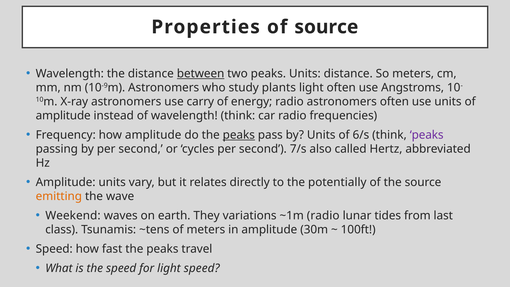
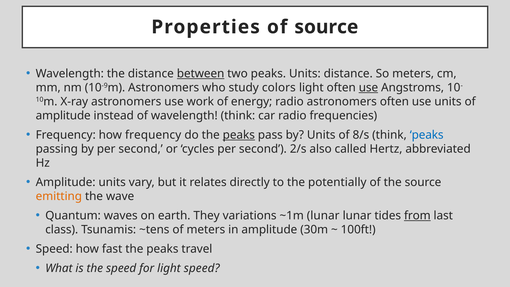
plants: plants -> colors
use at (368, 88) underline: none -> present
carry: carry -> work
how amplitude: amplitude -> frequency
6/s: 6/s -> 8/s
peaks at (427, 135) colour: purple -> blue
7/s: 7/s -> 2/s
Weekend: Weekend -> Quantum
~1m radio: radio -> lunar
from underline: none -> present
